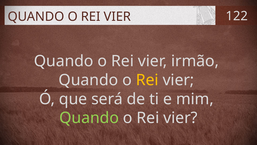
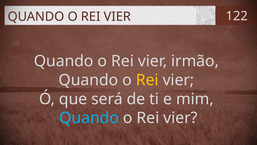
Quando at (89, 118) colour: light green -> light blue
